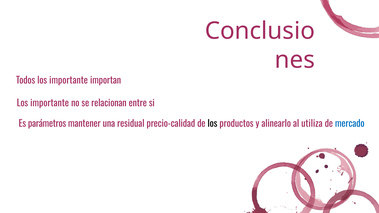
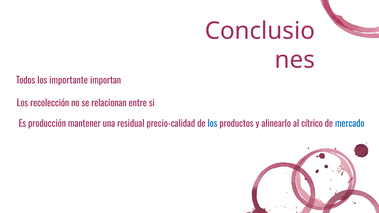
importante at (50, 103): importante -> recolección
parámetros: parámetros -> producción
los at (212, 124) colour: black -> blue
utiliza: utiliza -> cítrico
